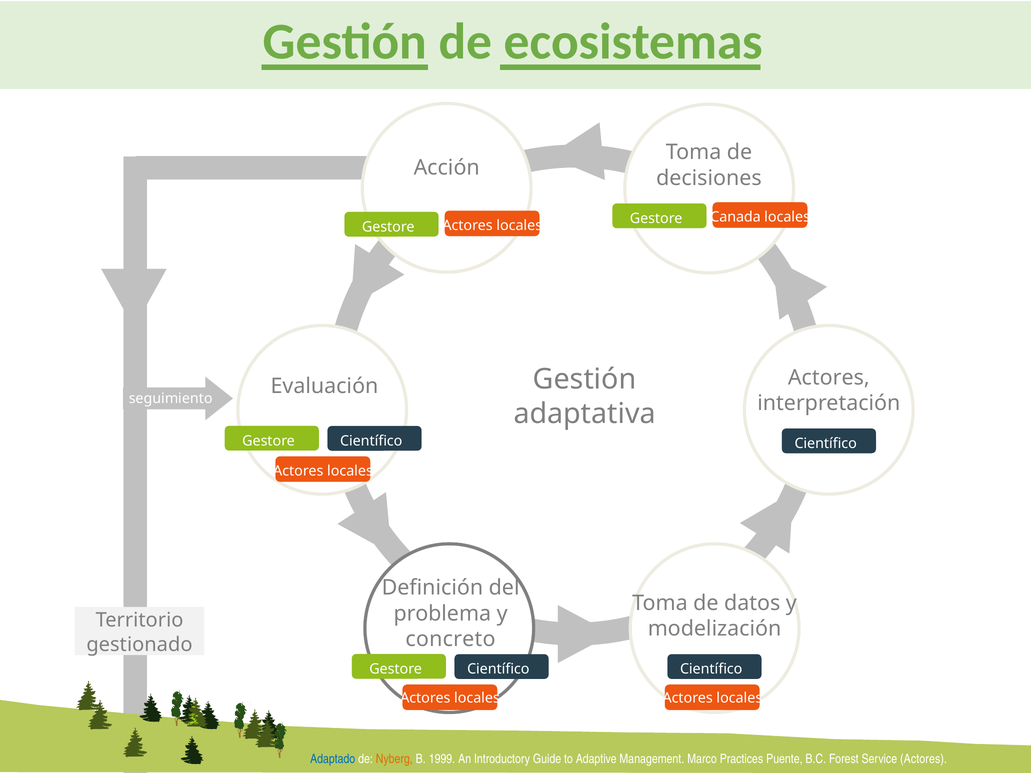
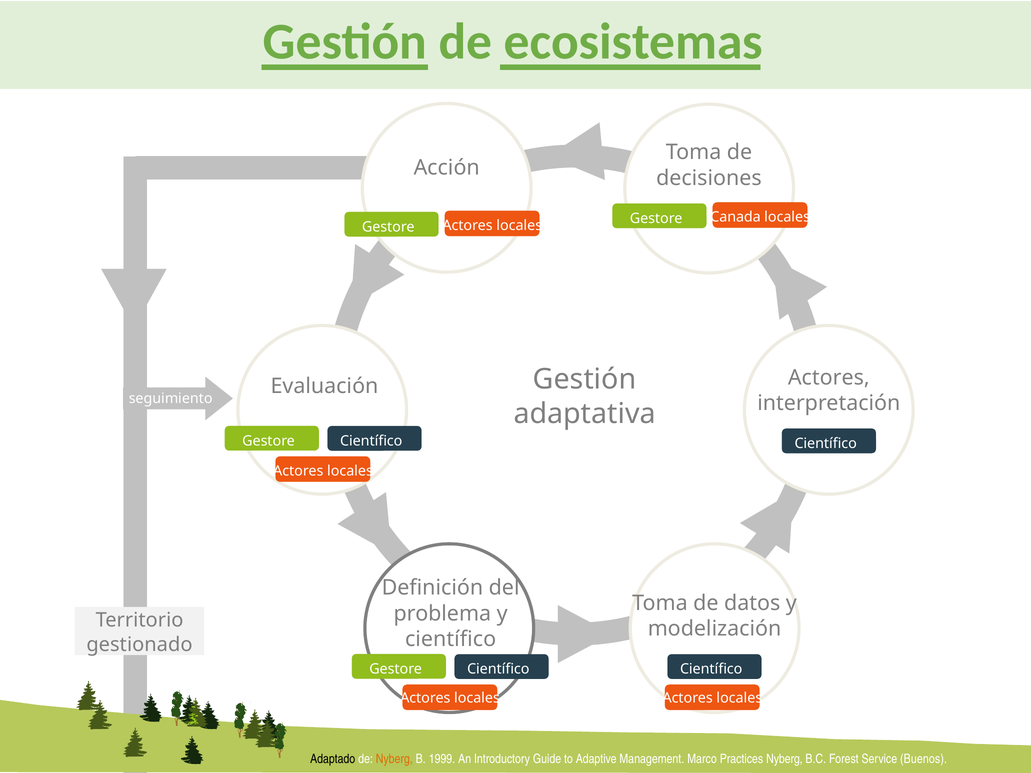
concreto at (450, 639): concreto -> científico
Adaptado colour: blue -> black
Practices Puente: Puente -> Nyberg
Service Actores: Actores -> Buenos
